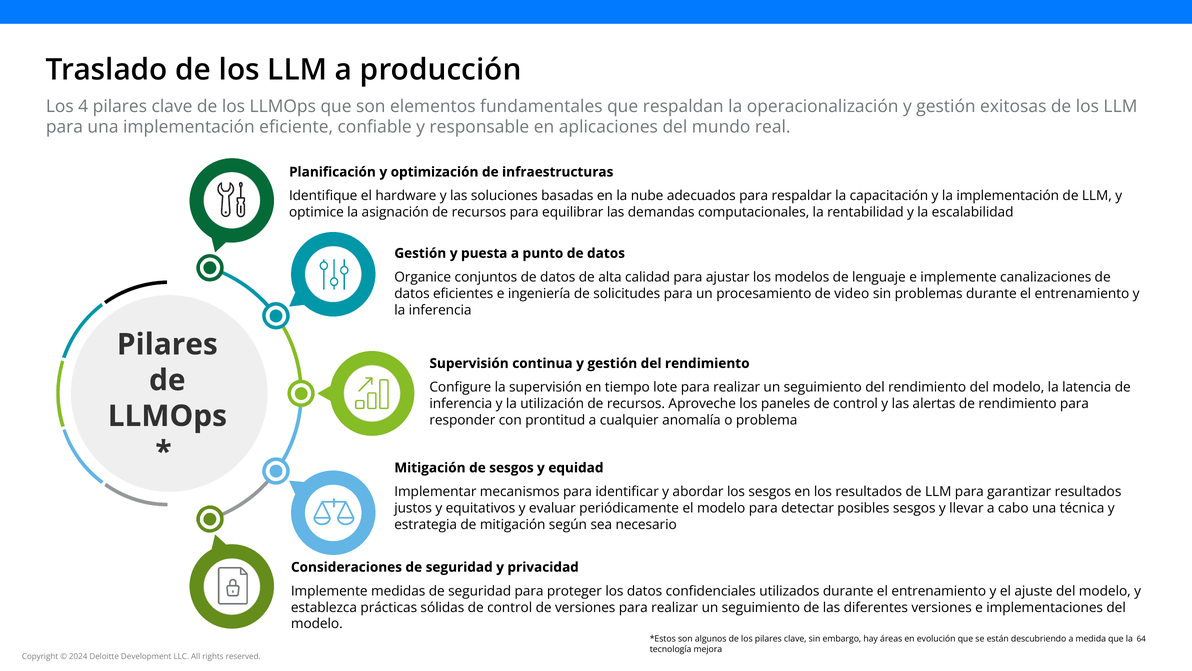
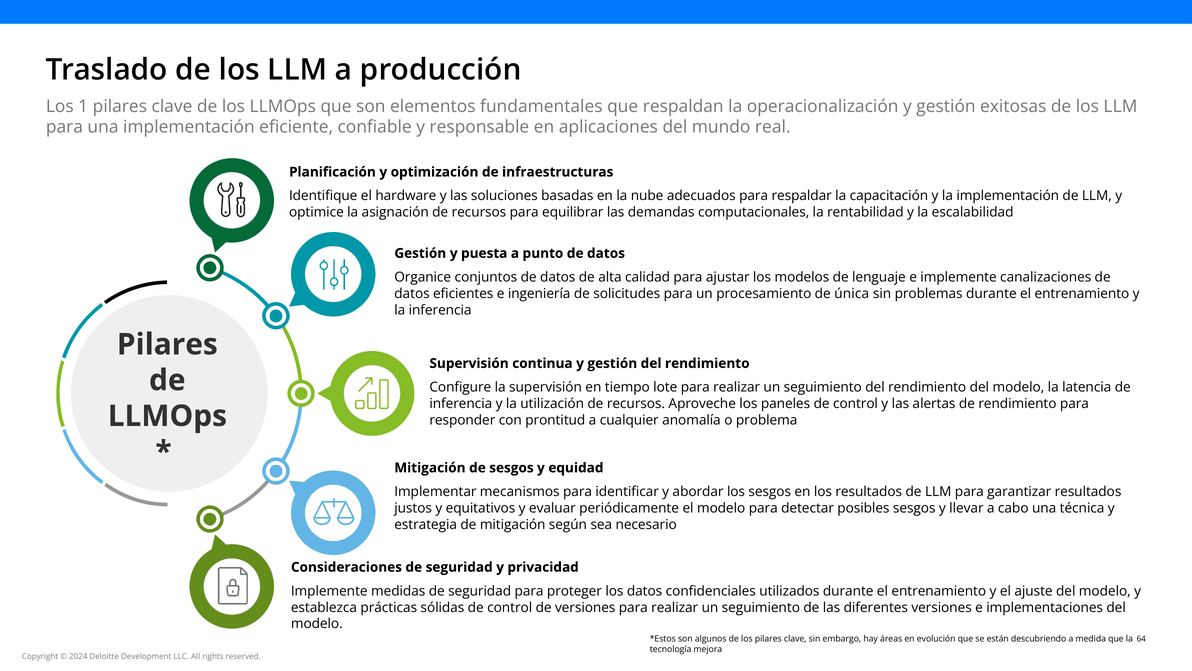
4: 4 -> 1
video: video -> única
